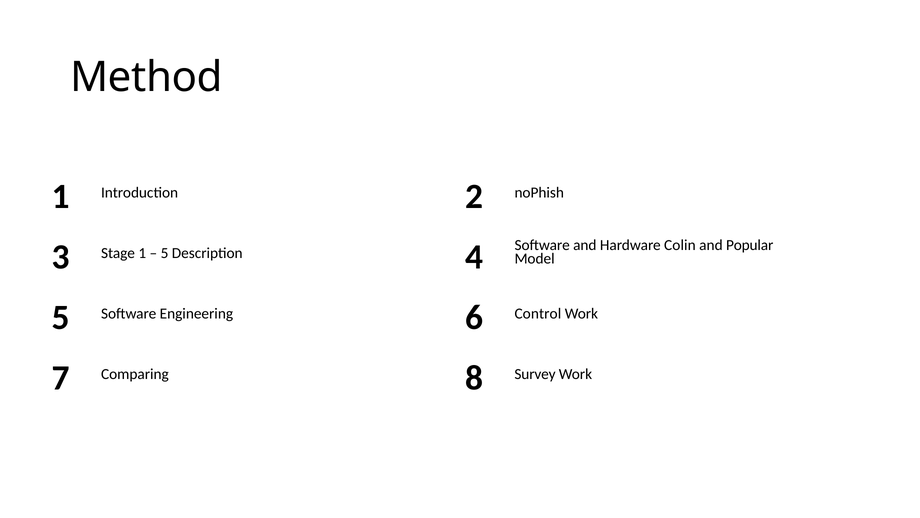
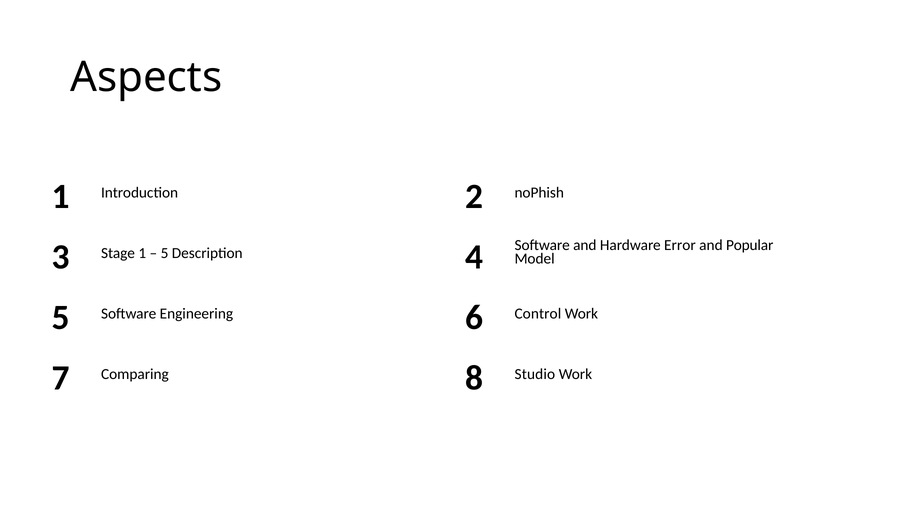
Method: Method -> Aspects
Colin: Colin -> Error
Survey: Survey -> Studio
